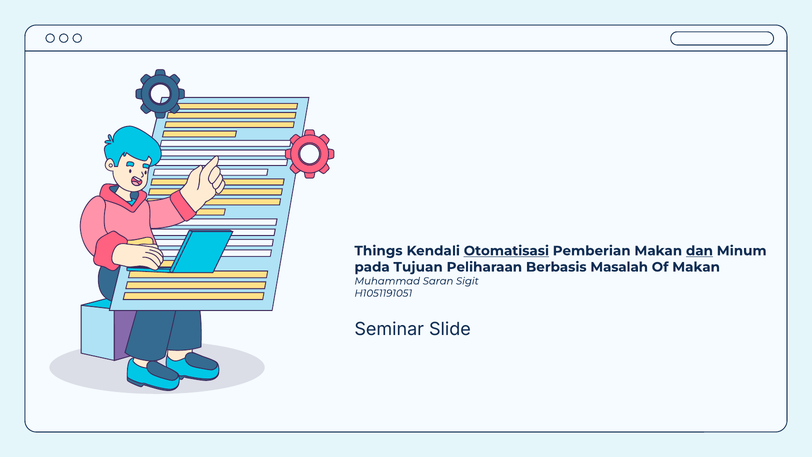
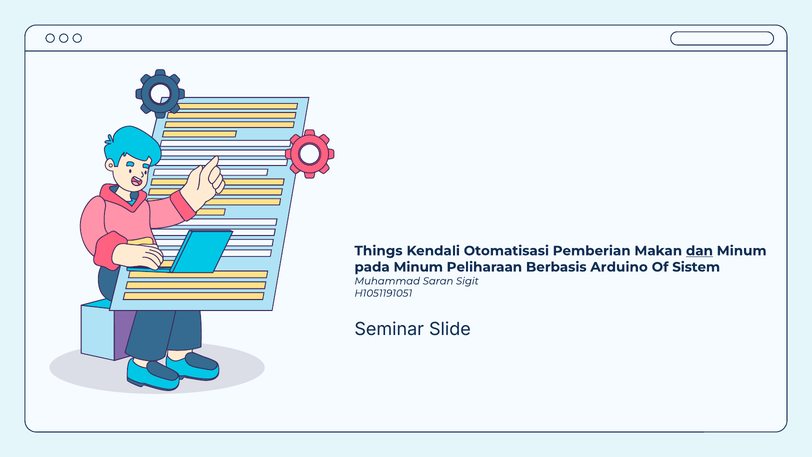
Otomatisasi underline: present -> none
pada Tujuan: Tujuan -> Minum
Masalah: Masalah -> Arduino
Of Makan: Makan -> Sistem
